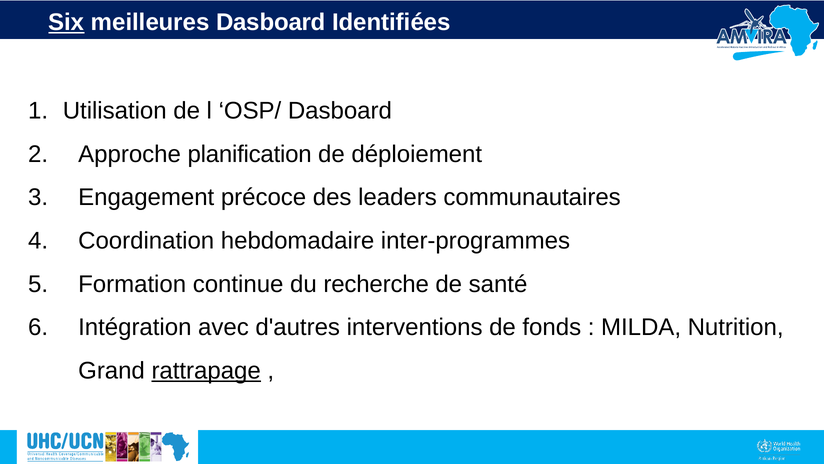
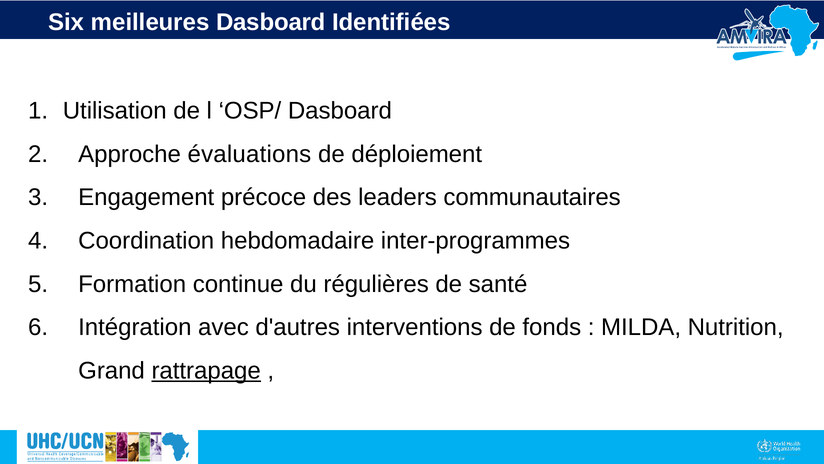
Six underline: present -> none
planification: planification -> évaluations
recherche: recherche -> régulières
